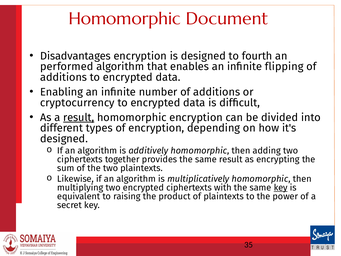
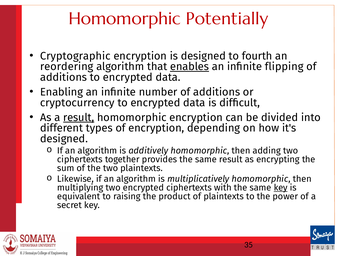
Document: Document -> Potentially
Disadvantages: Disadvantages -> Cryptographic
performed: performed -> reordering
enables underline: none -> present
